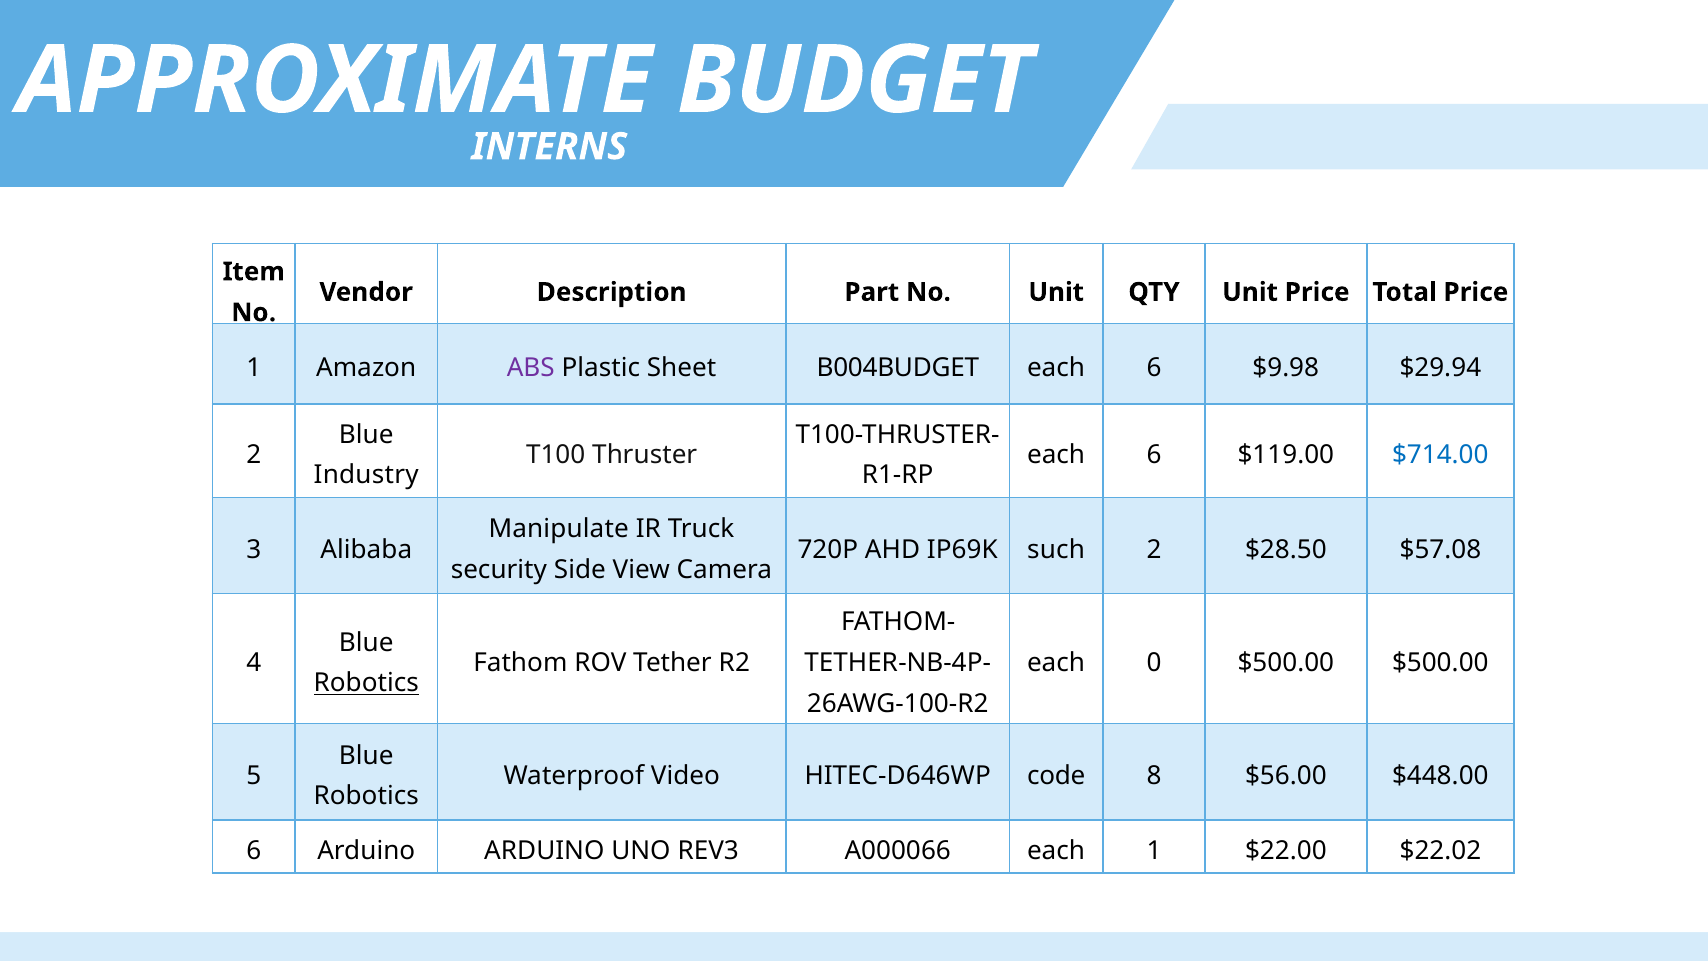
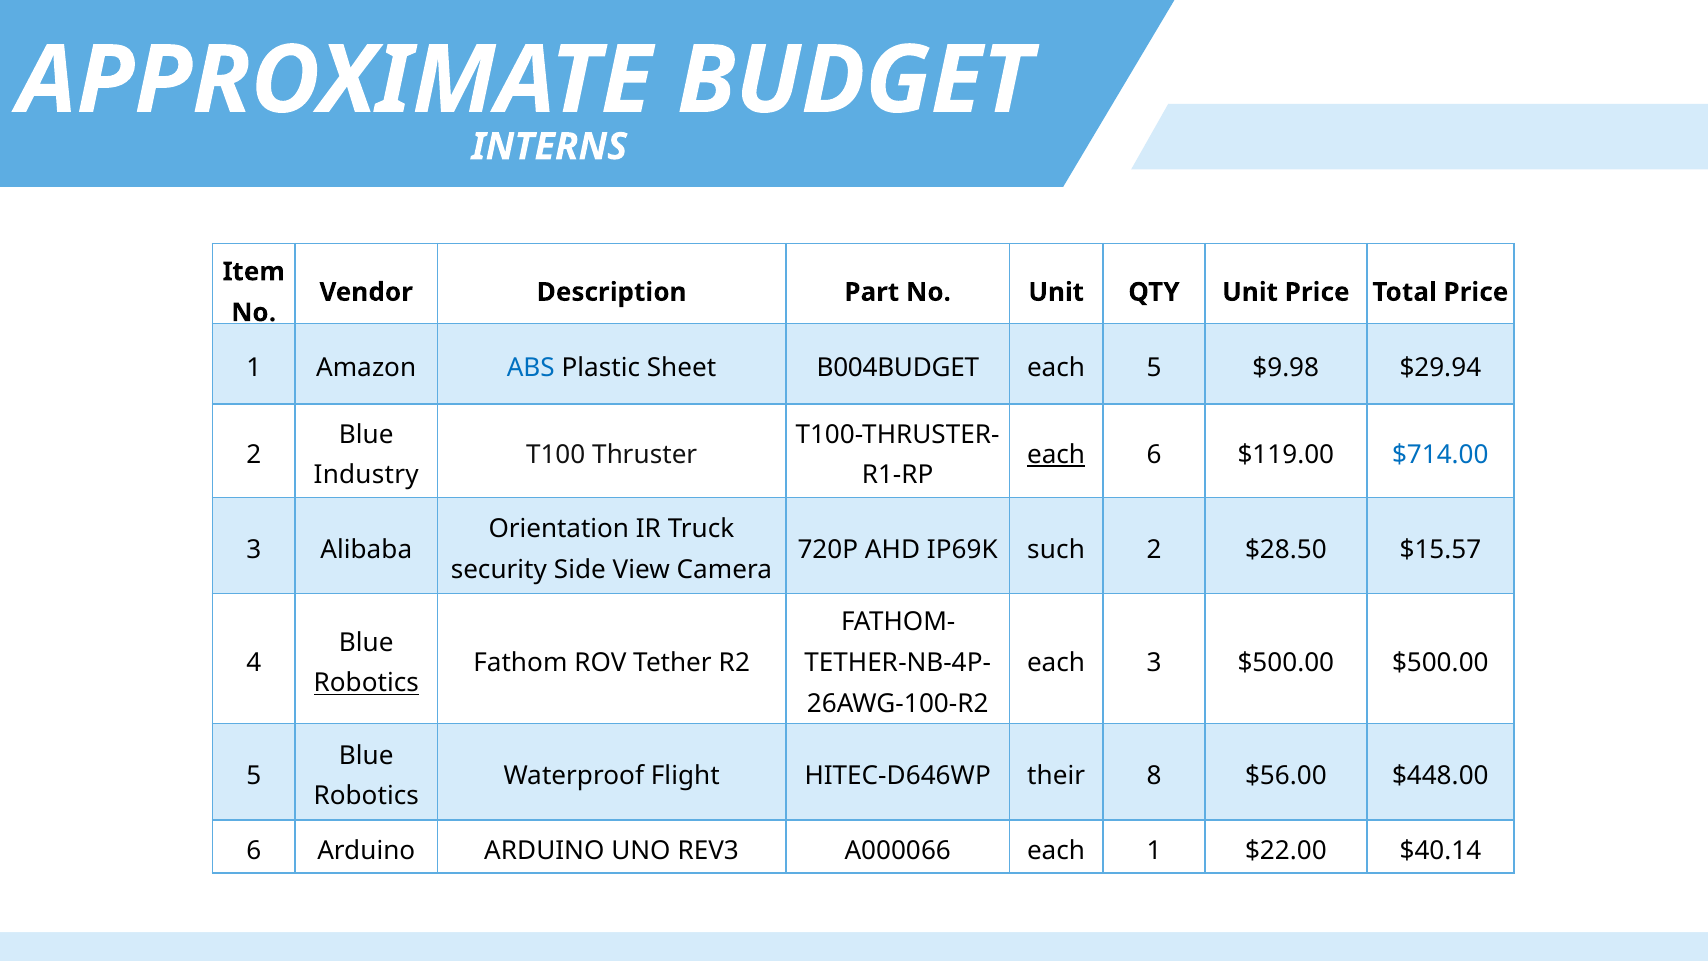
ABS colour: purple -> blue
6 at (1154, 368): 6 -> 5
each at (1056, 455) underline: none -> present
Manipulate: Manipulate -> Orientation
$57.08: $57.08 -> $15.57
each 0: 0 -> 3
Video: Video -> Flight
code: code -> their
$22.02: $22.02 -> $40.14
